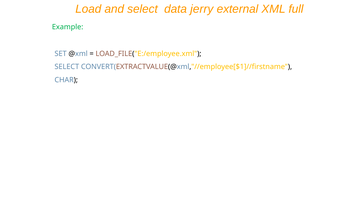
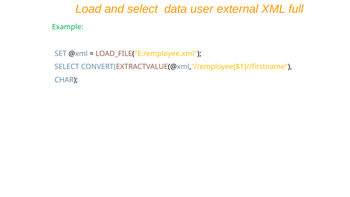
jerry: jerry -> user
